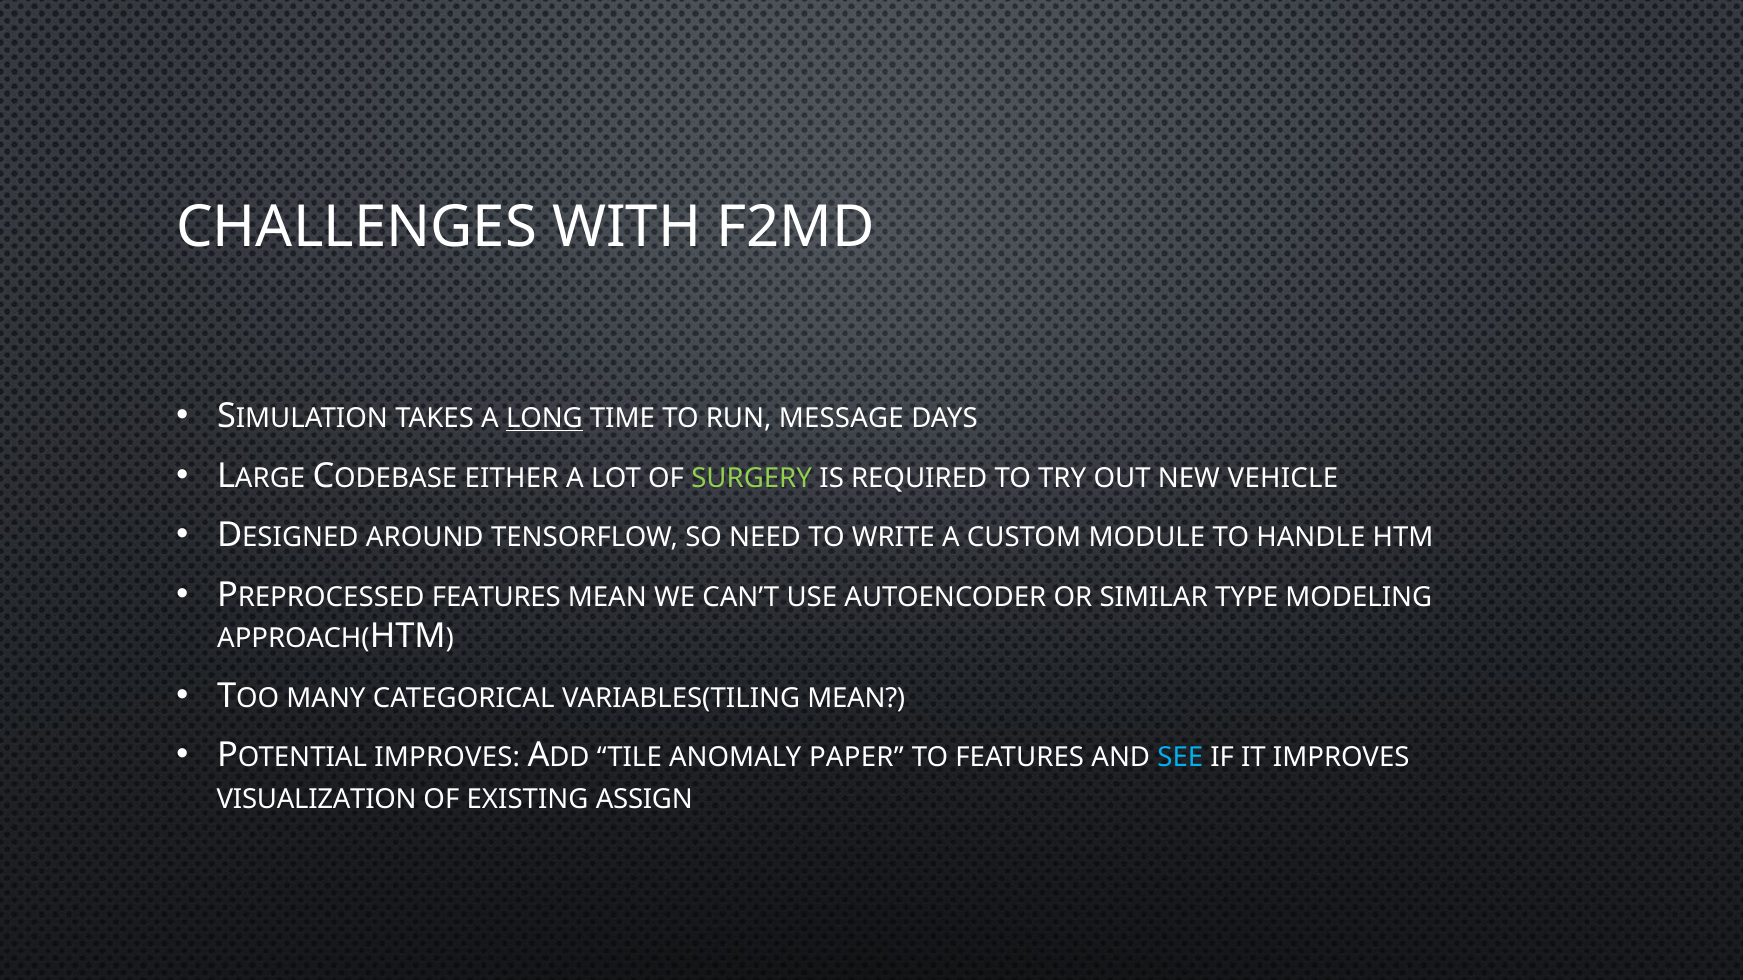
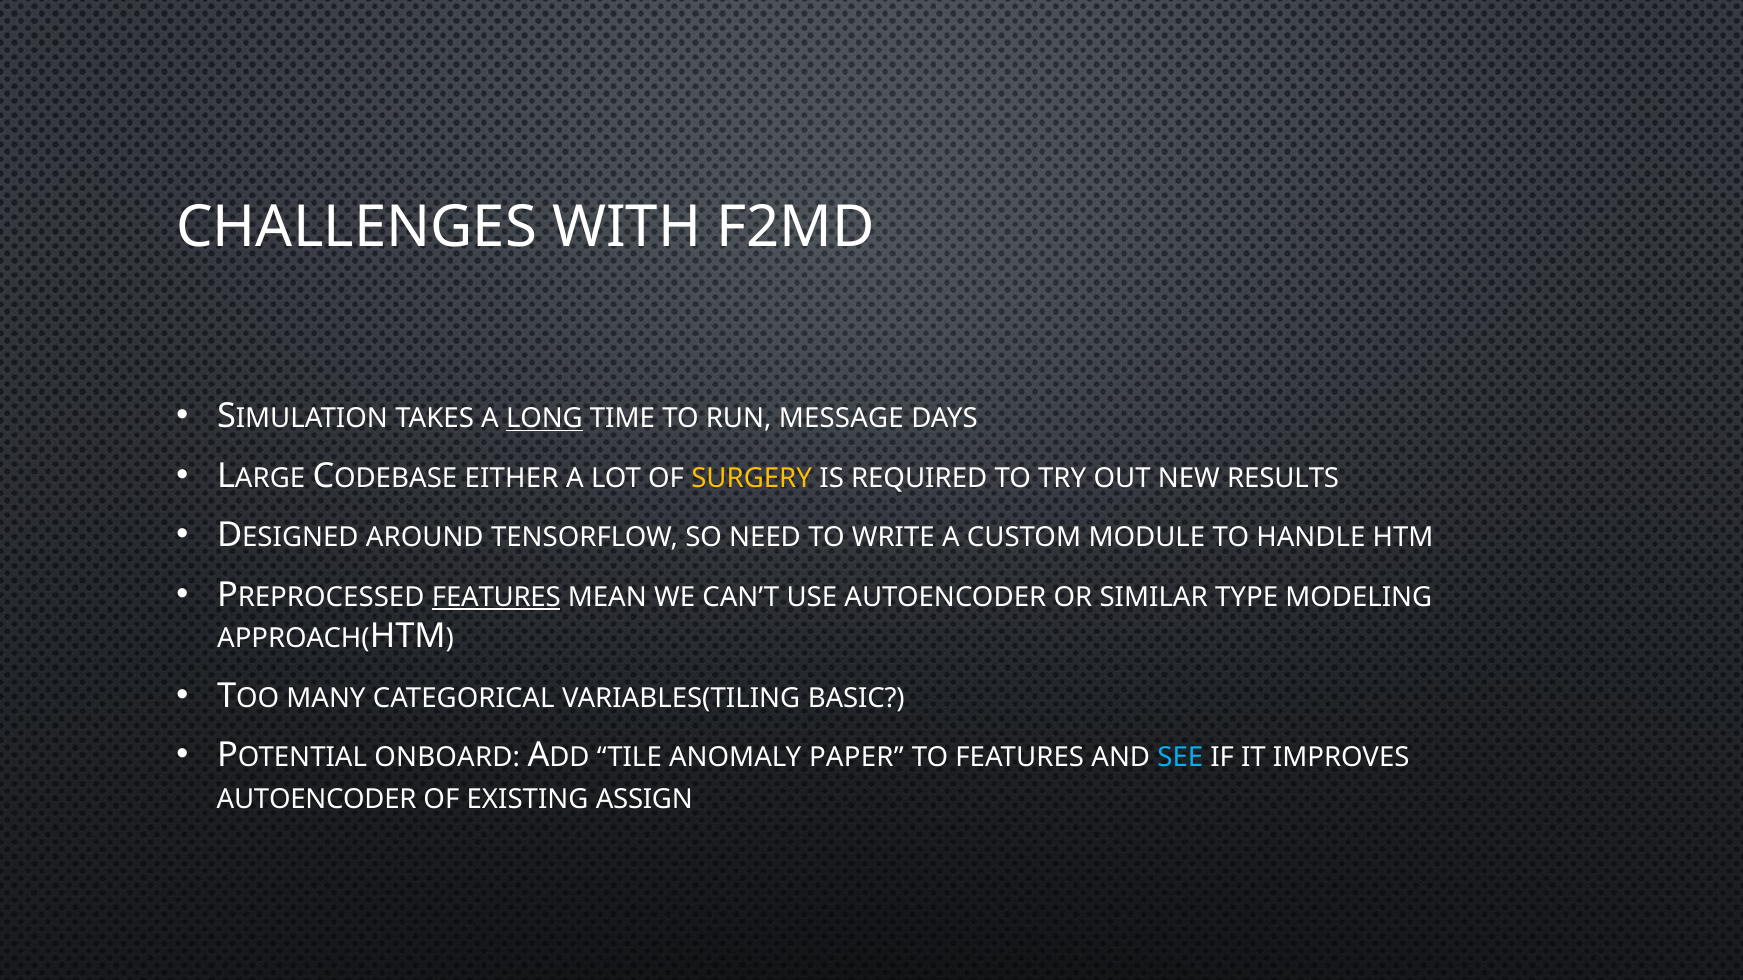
SURGERY colour: light green -> yellow
VEHICLE: VEHICLE -> RESULTS
FEATURES at (496, 598) underline: none -> present
VARIABLES(TILING MEAN: MEAN -> BASIC
IMPROVES at (447, 758): IMPROVES -> ONBOARD
VISUALIZATION at (317, 799): VISUALIZATION -> AUTOENCODER
